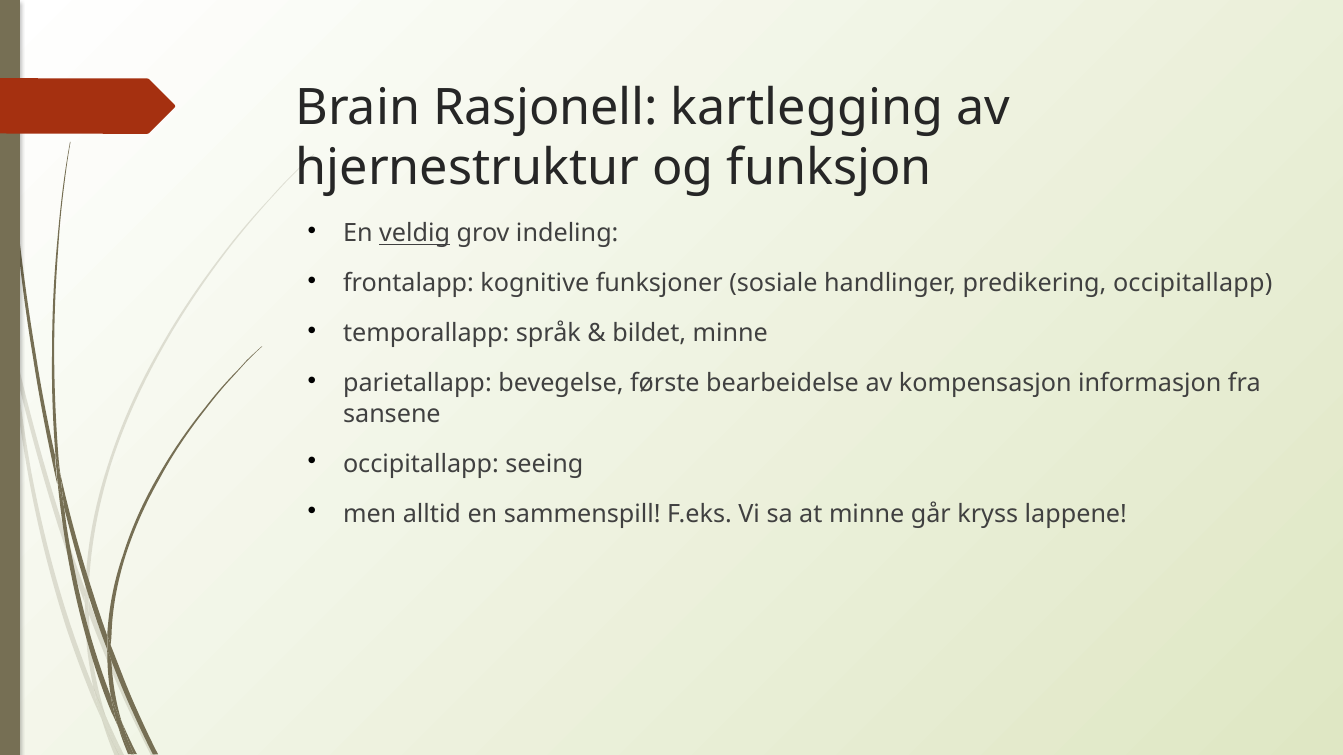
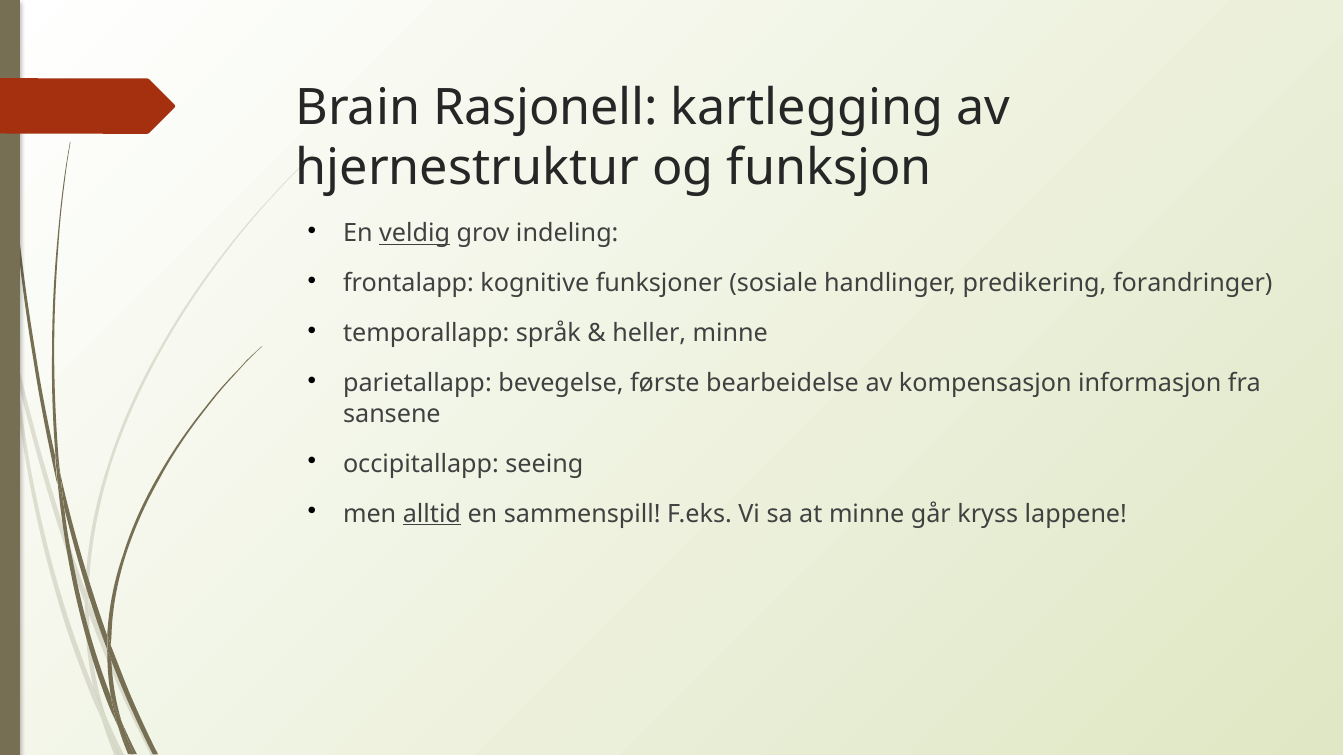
predikering occipitallapp: occipitallapp -> forandringer
bildet: bildet -> heller
alltid underline: none -> present
